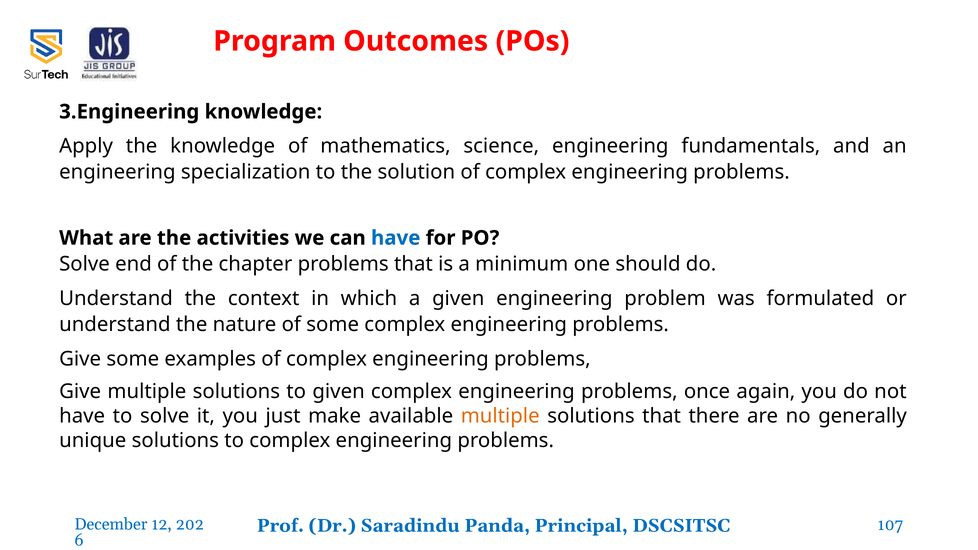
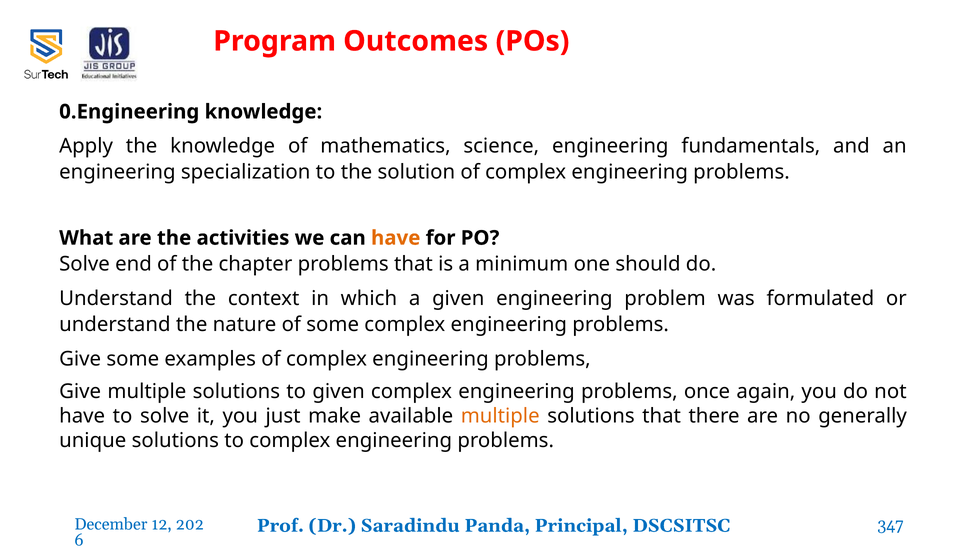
3.Engineering: 3.Engineering -> 0.Engineering
have at (396, 238) colour: blue -> orange
107: 107 -> 347
